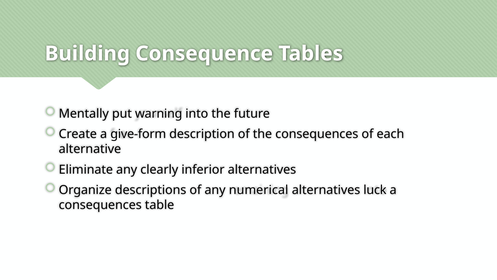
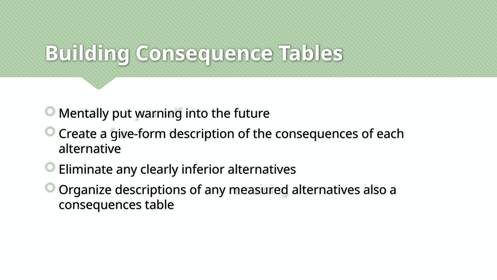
numerical: numerical -> measured
luck: luck -> also
